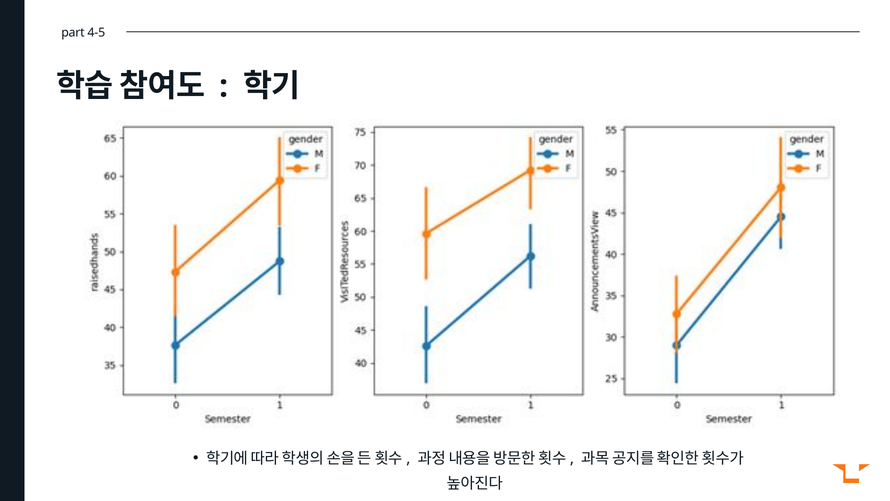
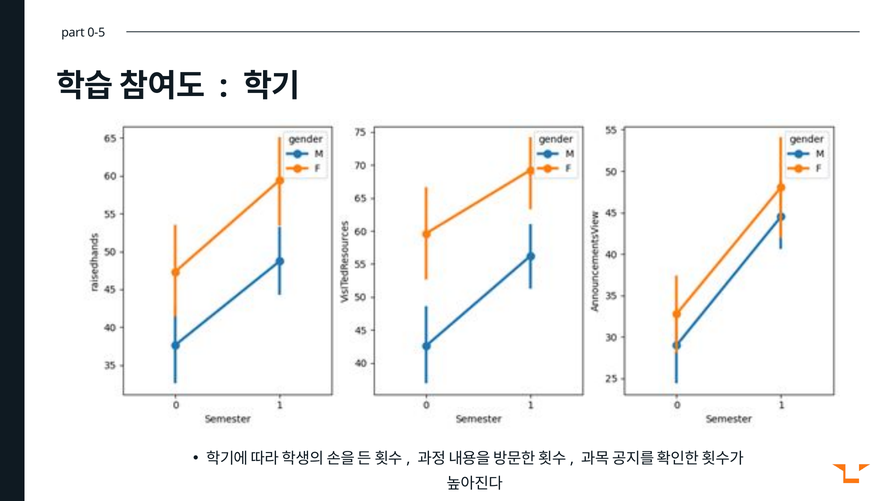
4-5: 4-5 -> 0-5
